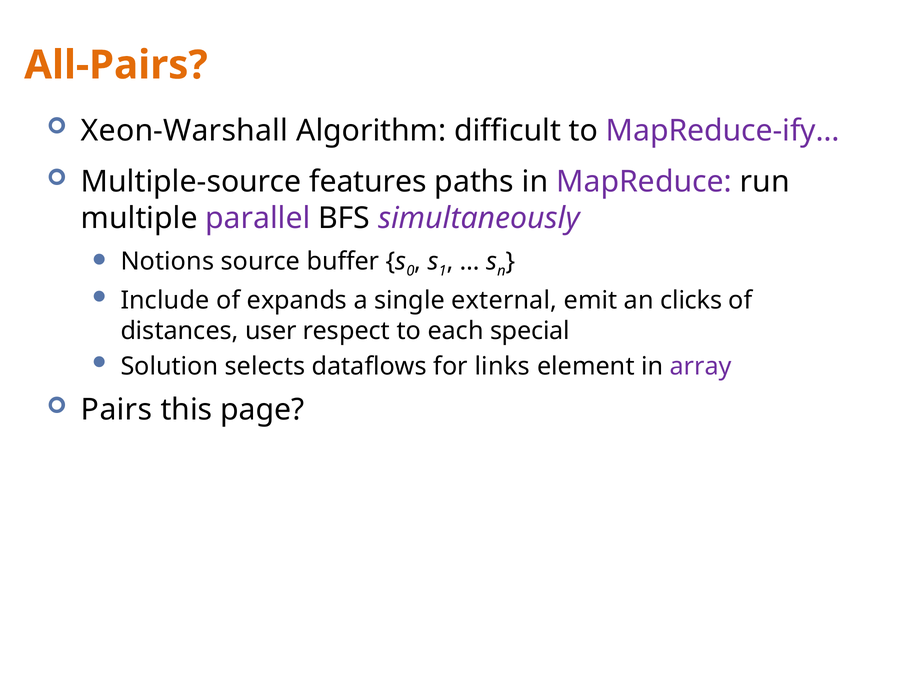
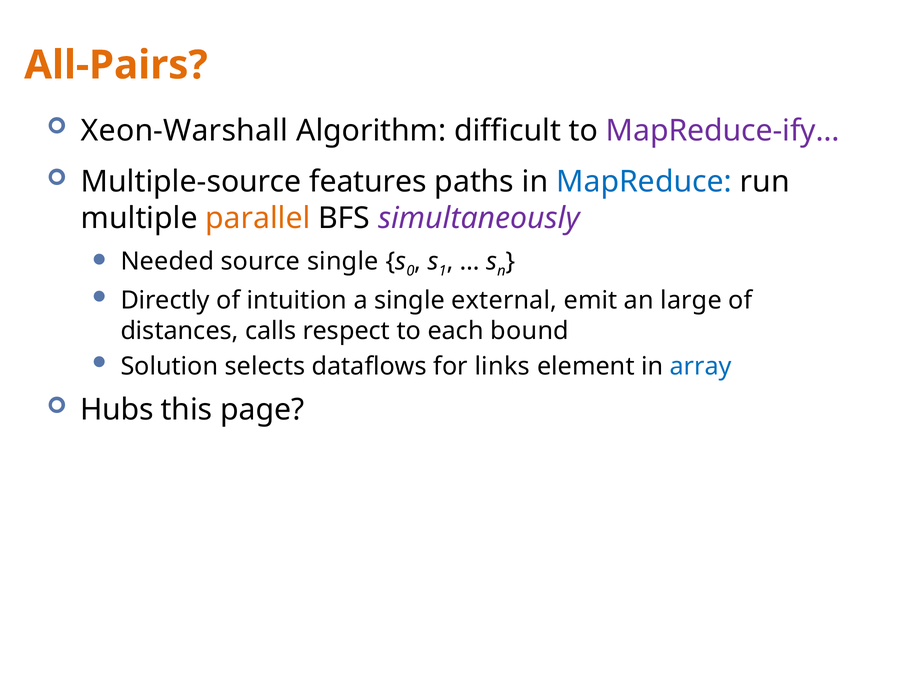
MapReduce colour: purple -> blue
parallel colour: purple -> orange
Notions: Notions -> Needed
source buffer: buffer -> single
Include: Include -> Directly
expands: expands -> intuition
clicks: clicks -> large
user: user -> calls
special: special -> bound
array colour: purple -> blue
Pairs: Pairs -> Hubs
